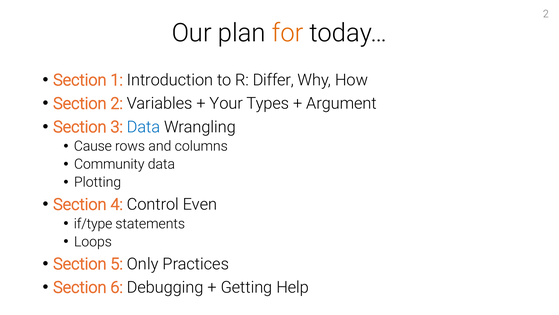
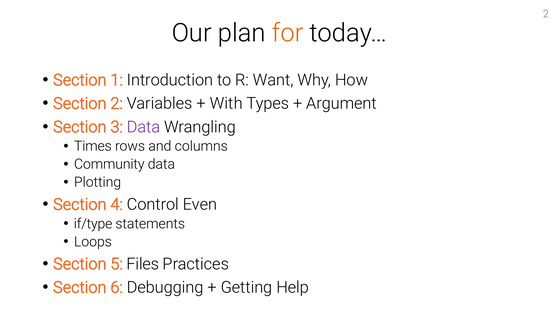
Differ: Differ -> Want
Your: Your -> With
Data at (144, 127) colour: blue -> purple
Cause: Cause -> Times
Only: Only -> Files
